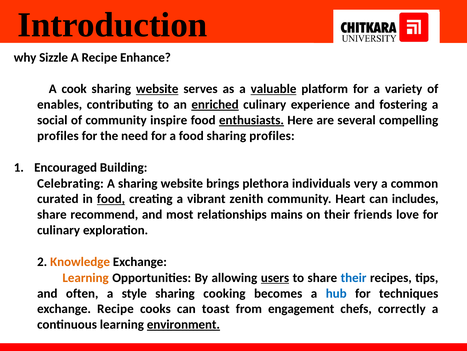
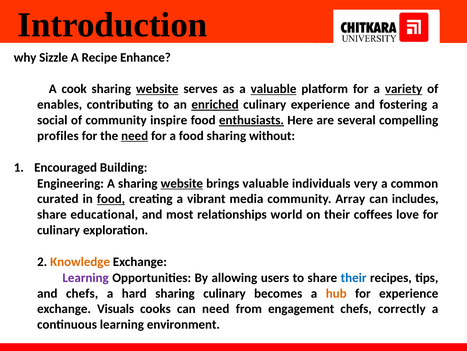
variety underline: none -> present
need at (135, 136) underline: none -> present
sharing profiles: profiles -> without
Celebrating: Celebrating -> Engineering
website at (182, 183) underline: none -> present
brings plethora: plethora -> valuable
zenith: zenith -> media
Heart: Heart -> Array
recommend: recommend -> educational
mains: mains -> world
friends: friends -> coffees
Learning at (86, 277) colour: orange -> purple
users underline: present -> none
and often: often -> chefs
style: style -> hard
sharing cooking: cooking -> culinary
hub colour: blue -> orange
for techniques: techniques -> experience
exchange Recipe: Recipe -> Visuals
can toast: toast -> need
environment underline: present -> none
